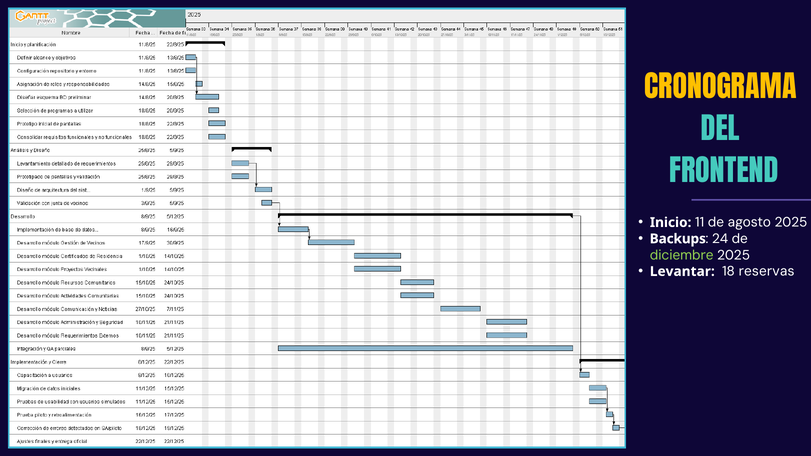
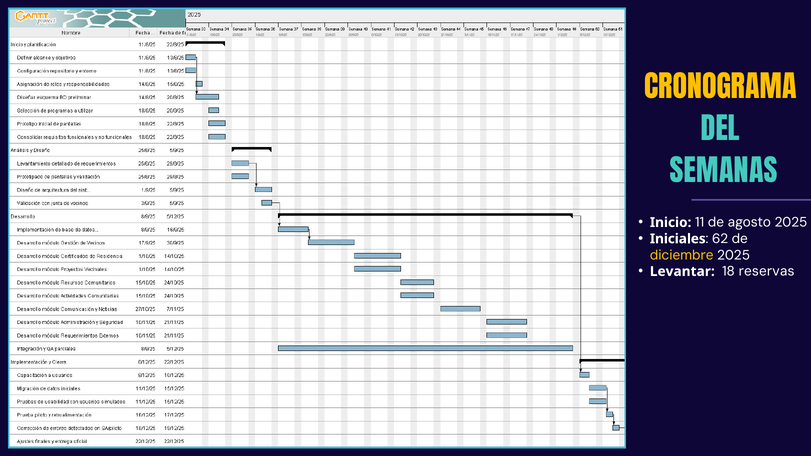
FRONTEND: FRONTEND -> SEMANAS
Backups: Backups -> Iniciales
24: 24 -> 62
diciembre colour: light green -> yellow
